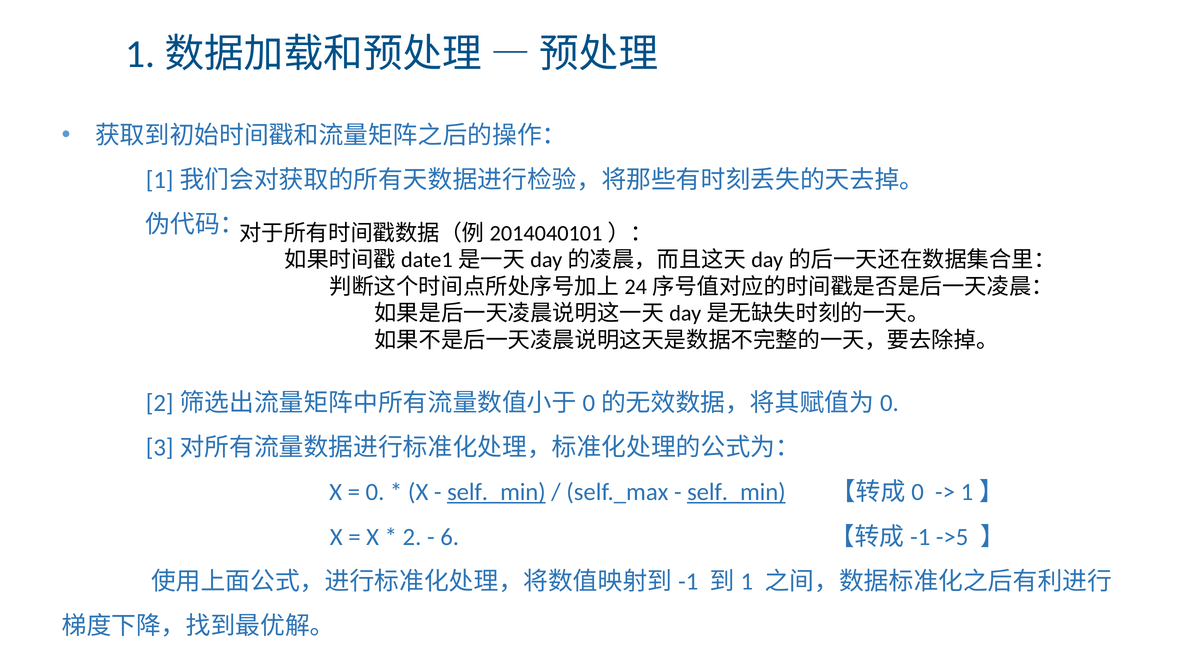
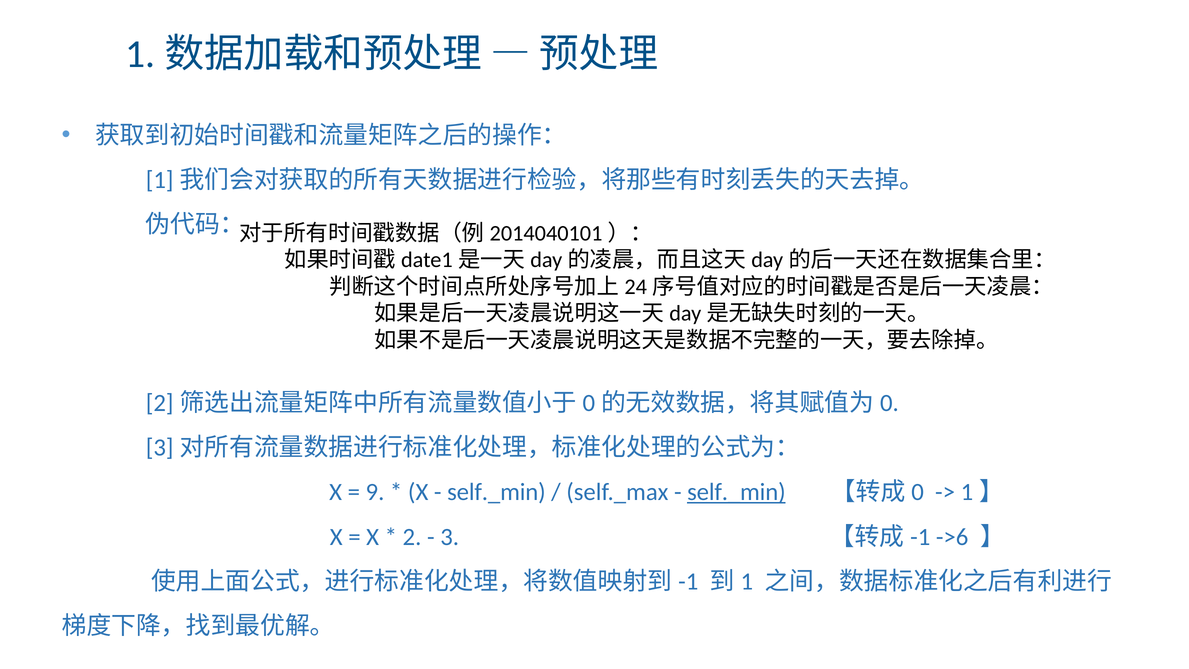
0: 0 -> 9
self._min at (496, 492) underline: present -> none
6: 6 -> 3
->5: ->5 -> ->6
